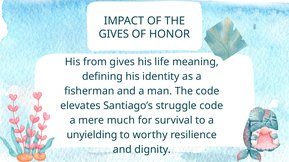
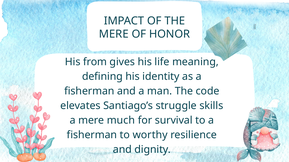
GIVES at (114, 34): GIVES -> MERE
struggle code: code -> skills
unyielding at (92, 135): unyielding -> fisherman
